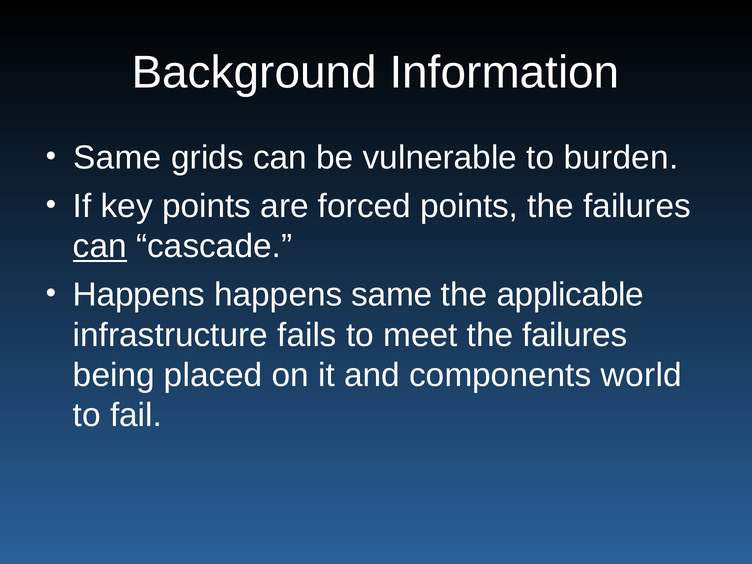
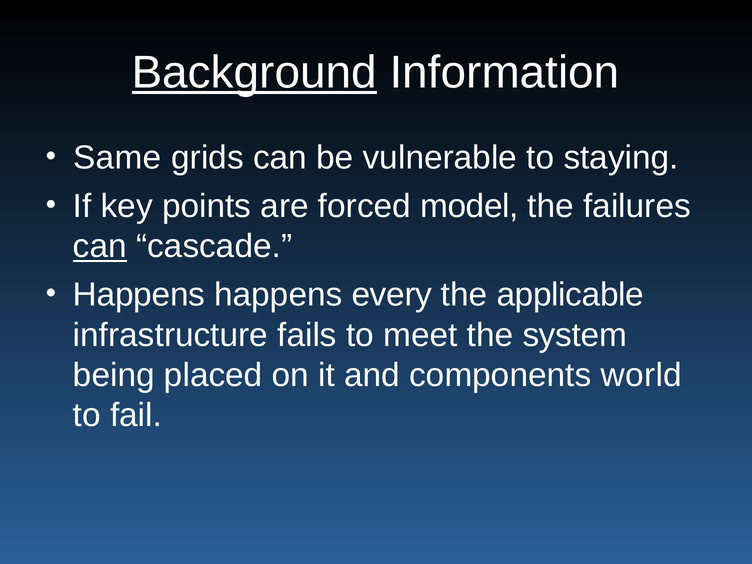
Background underline: none -> present
burden: burden -> staying
forced points: points -> model
happens same: same -> every
meet the failures: failures -> system
